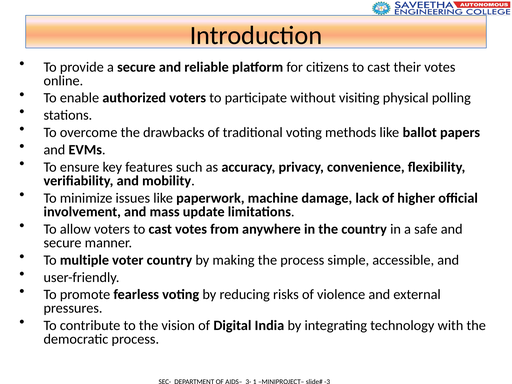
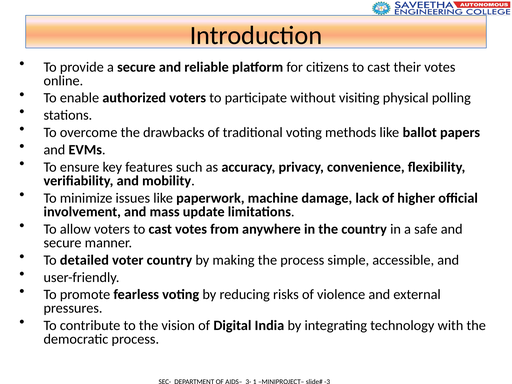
multiple: multiple -> detailed
